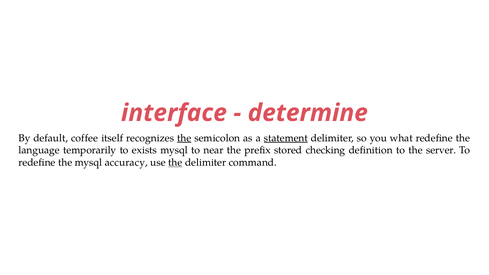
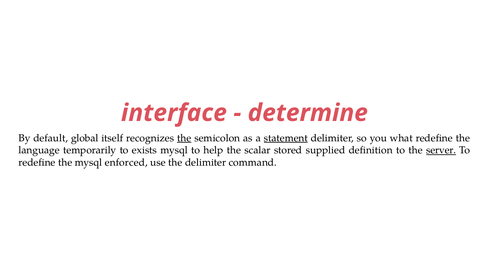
coffee: coffee -> global
near: near -> help
prefix: prefix -> scalar
checking: checking -> supplied
server underline: none -> present
accuracy: accuracy -> enforced
the at (175, 162) underline: present -> none
